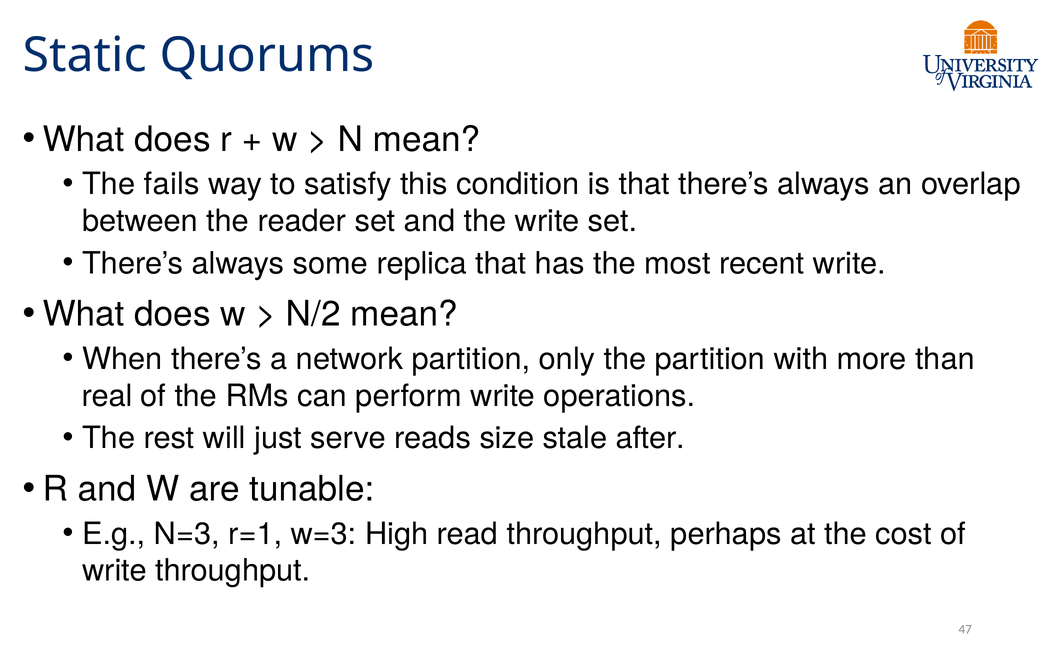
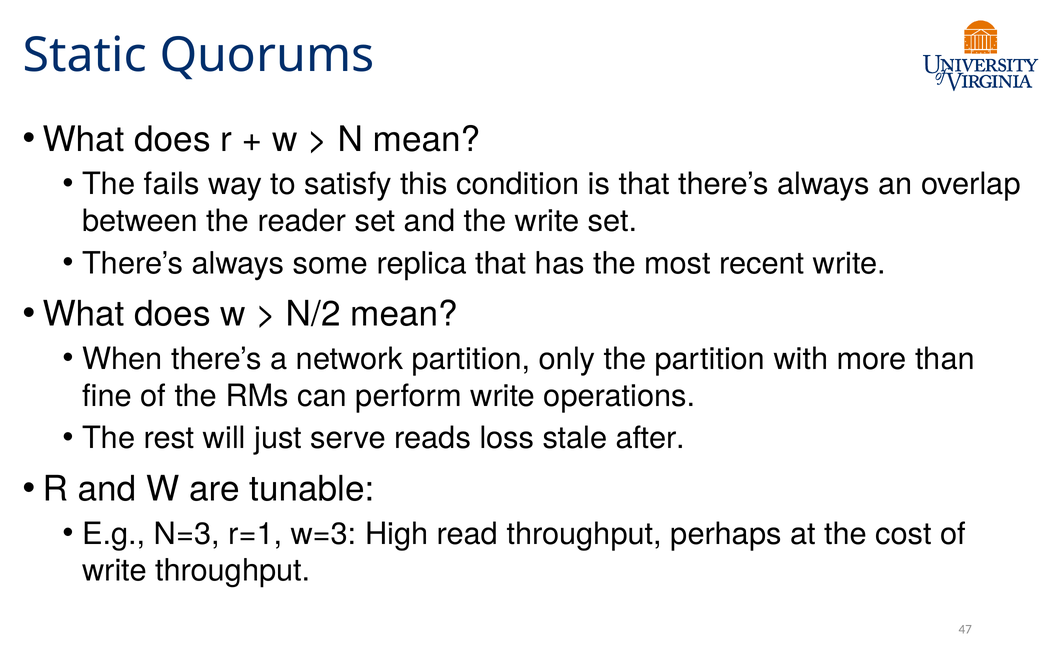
real: real -> fine
size: size -> loss
